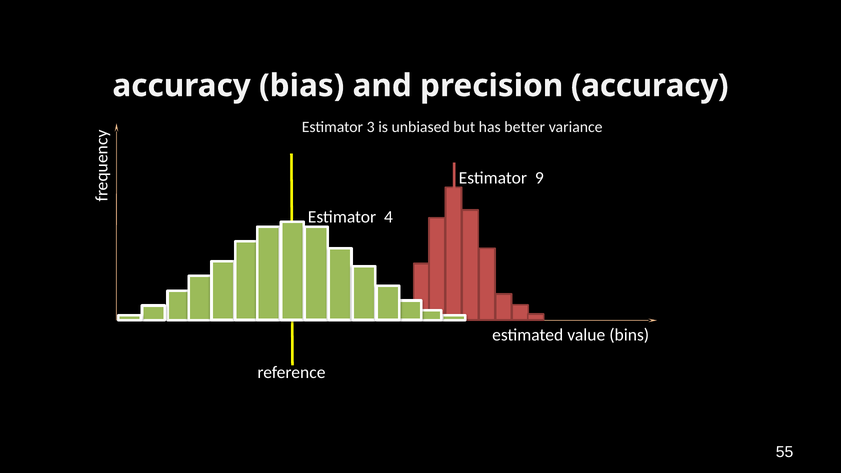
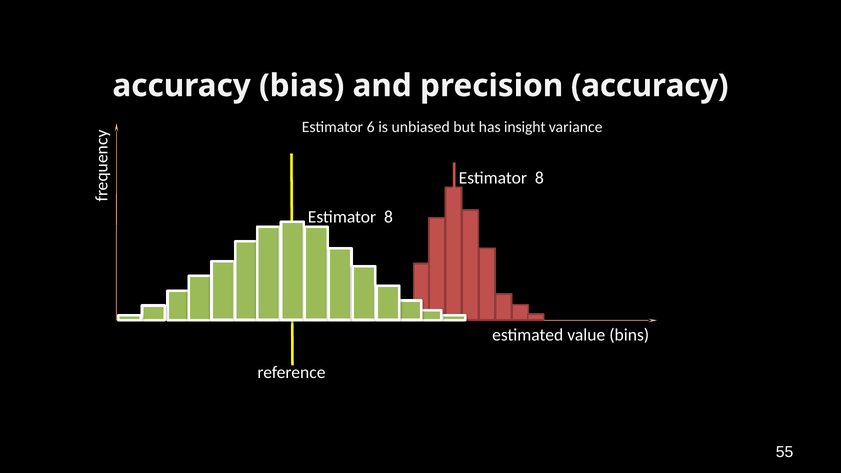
3: 3 -> 6
better: better -> insight
9 at (539, 178): 9 -> 8
4 at (389, 217): 4 -> 8
